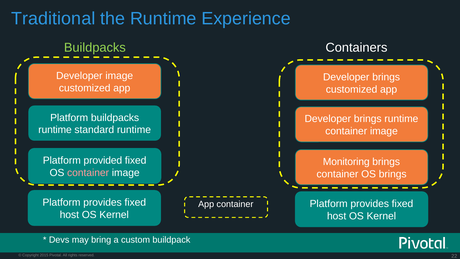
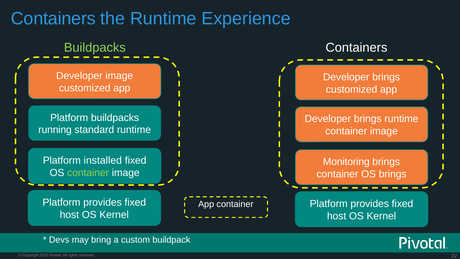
Traditional at (53, 19): Traditional -> Containers
runtime at (55, 130): runtime -> running
provided: provided -> installed
container at (88, 173) colour: pink -> light green
